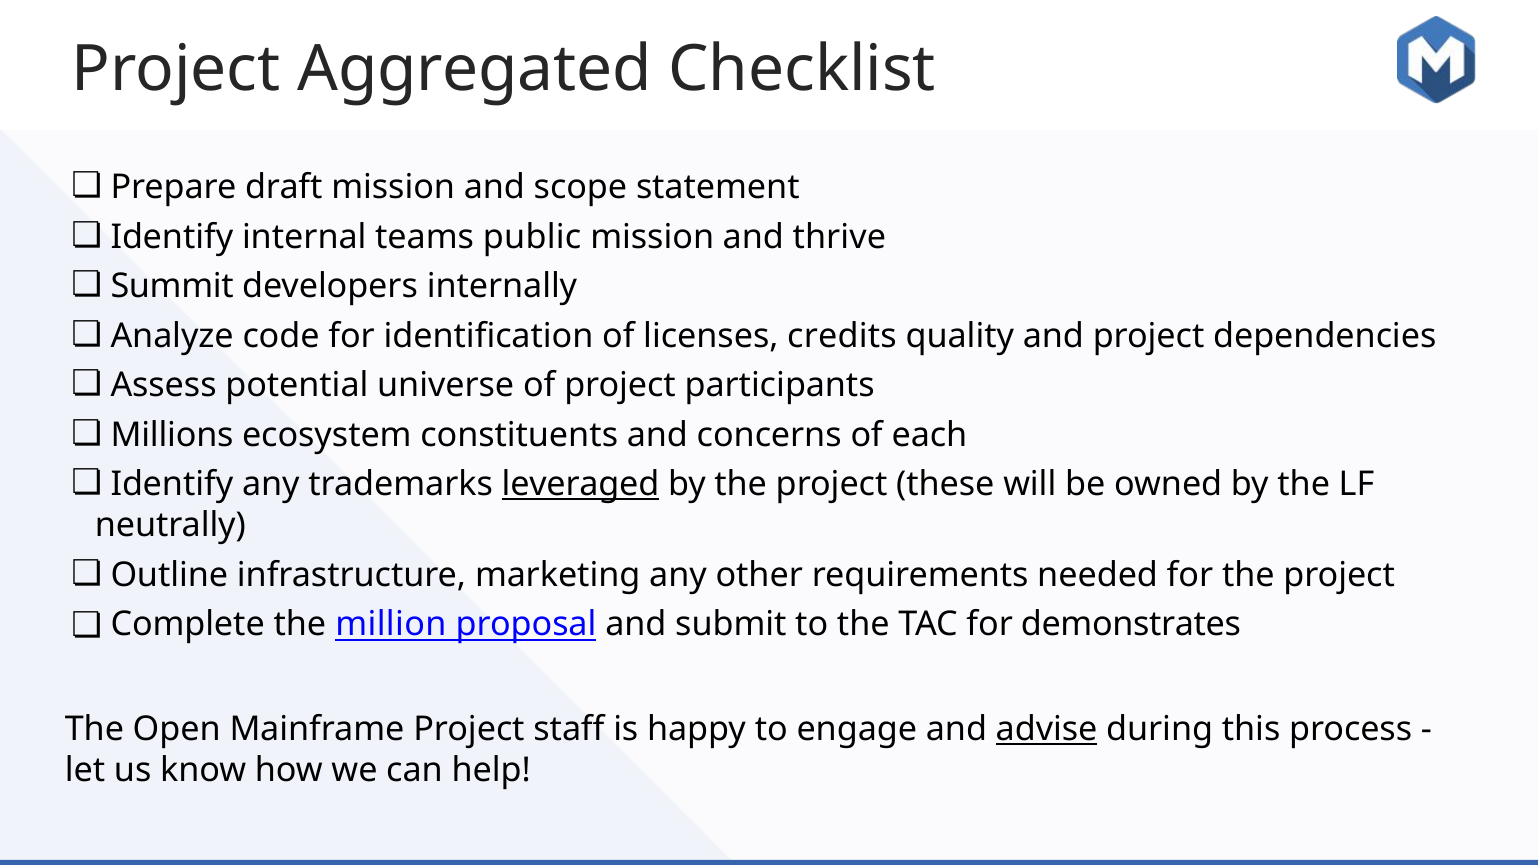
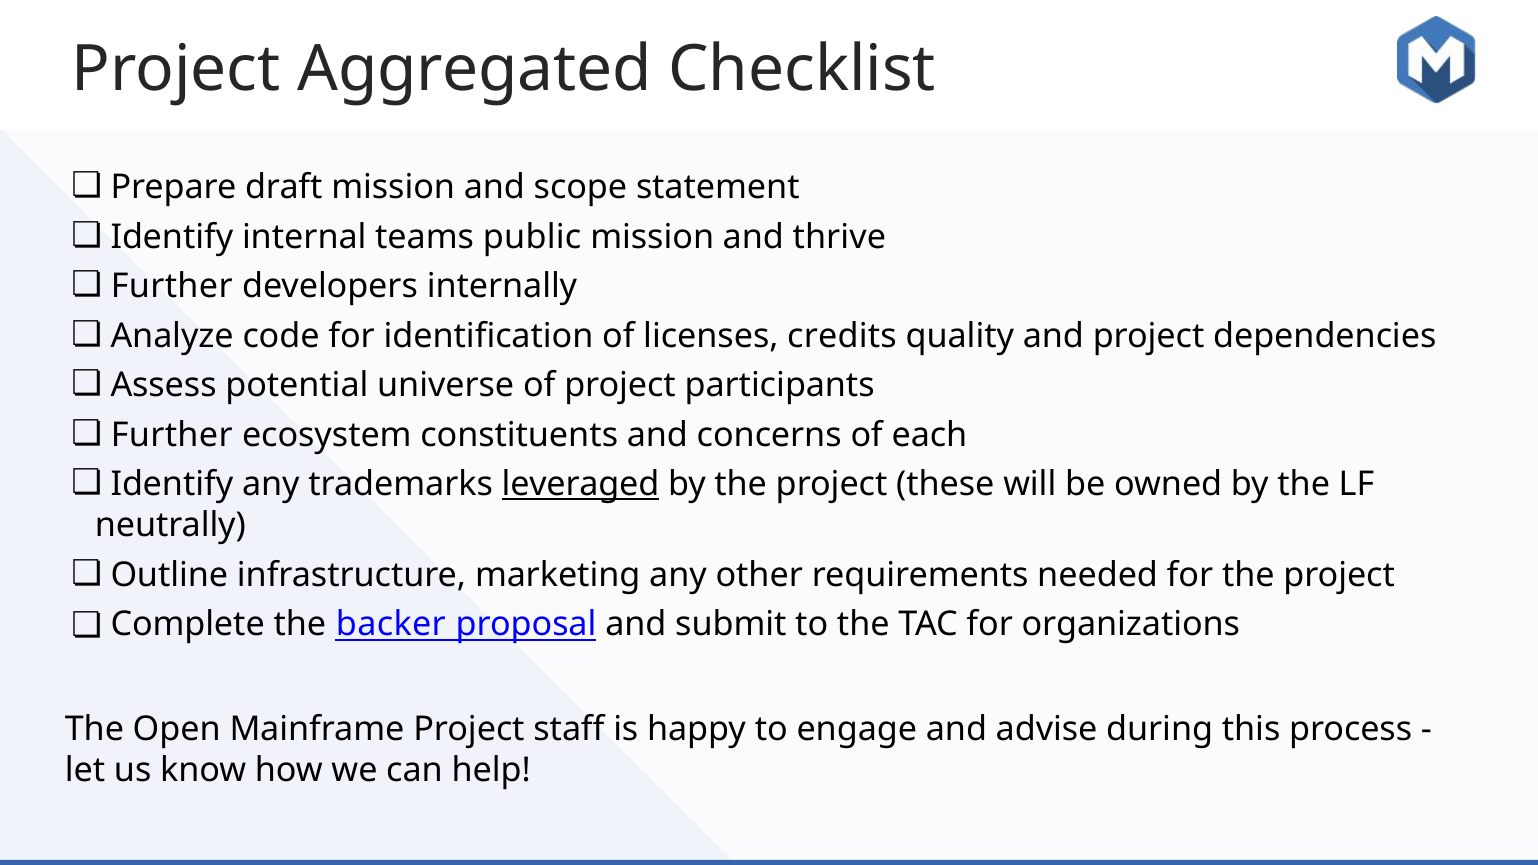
Summit at (172, 286): Summit -> Further
Millions at (172, 435): Millions -> Further
million: million -> backer
demonstrates: demonstrates -> organizations
advise underline: present -> none
